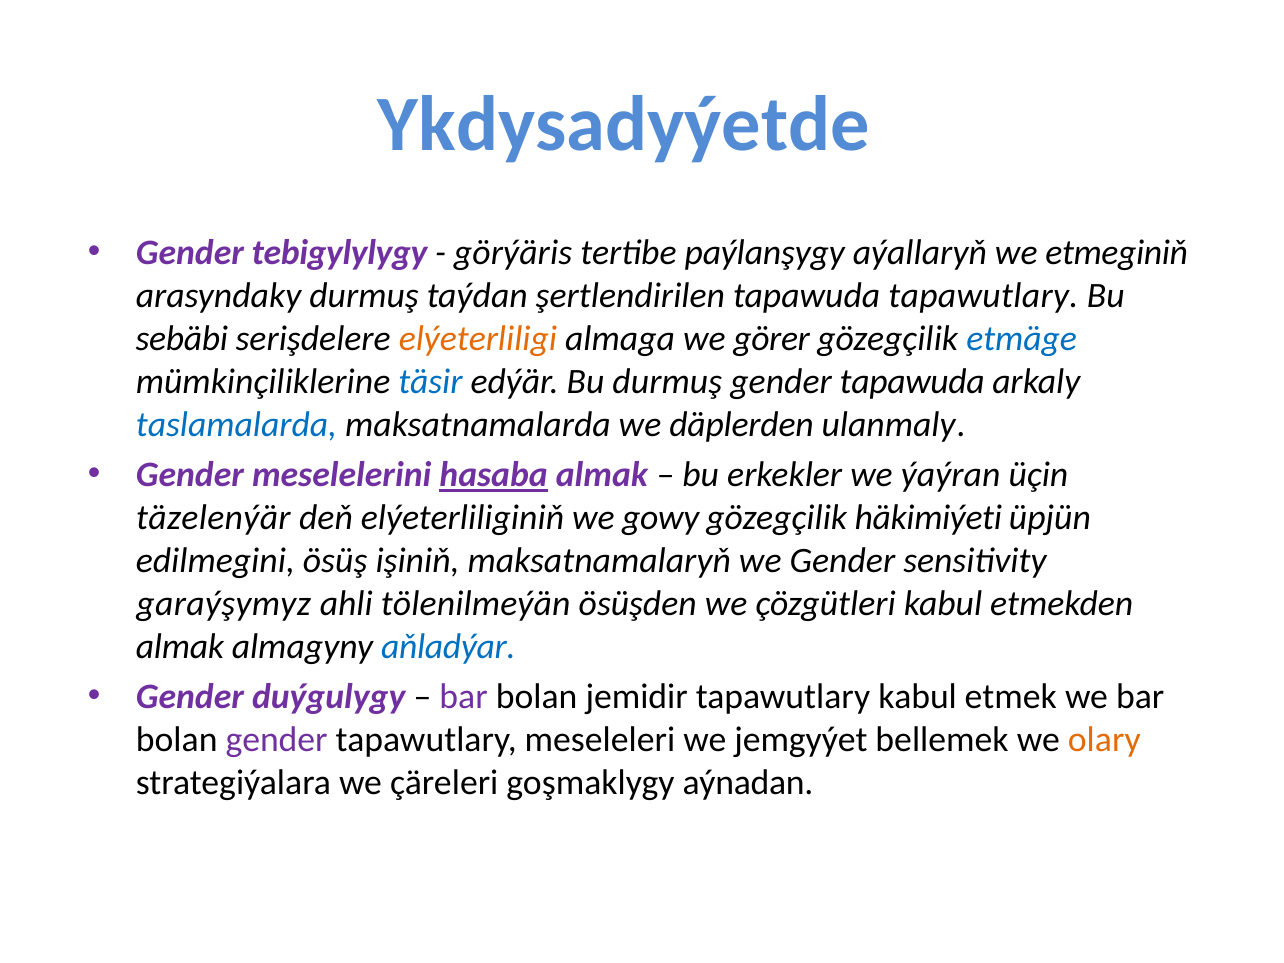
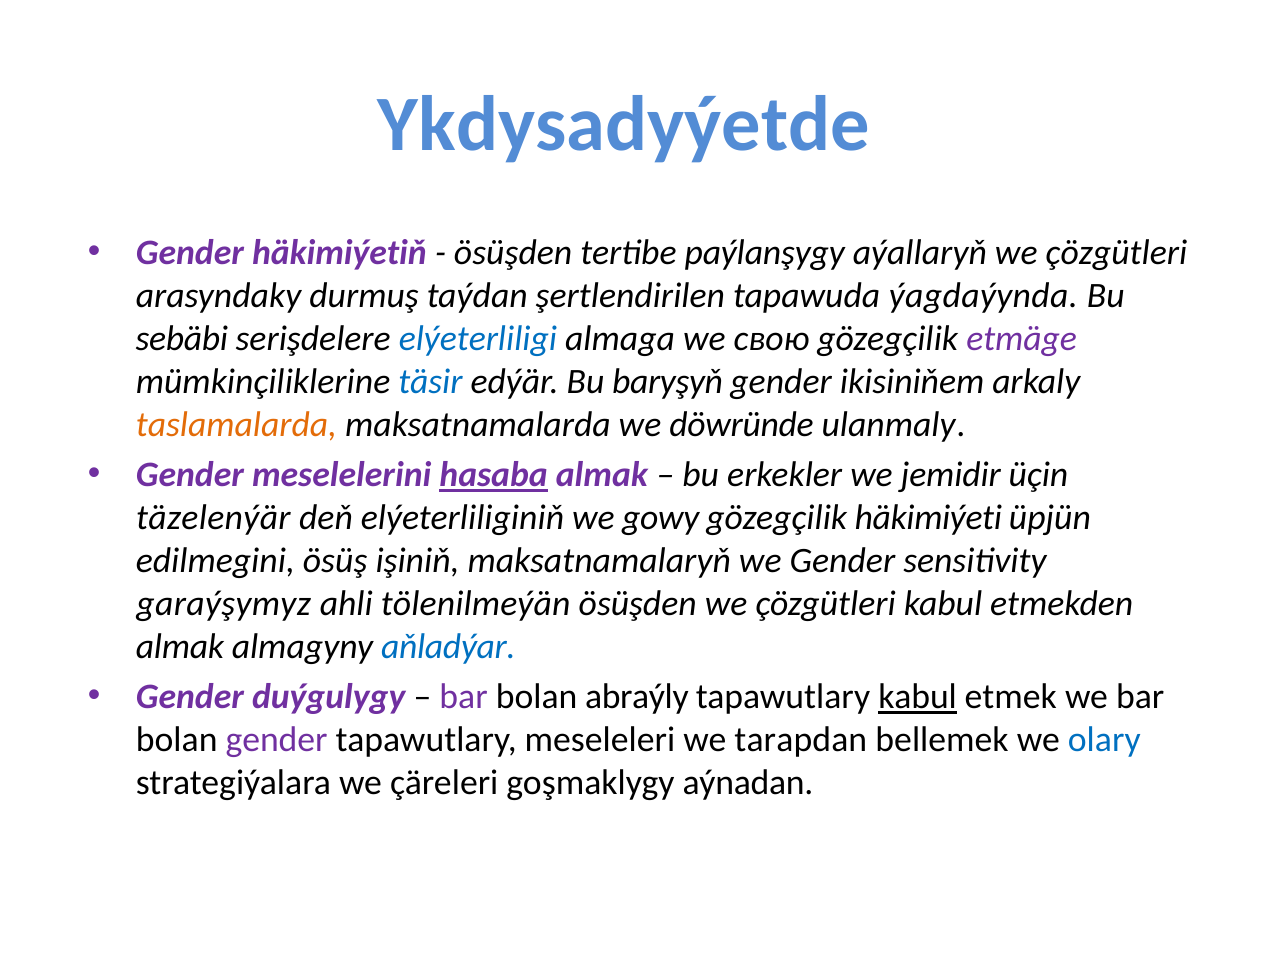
tebigylylygy: tebigylylygy -> häkimiýetiň
görýäris at (513, 253): görýäris -> ösüşden
aýallaryň we etmeginiň: etmeginiň -> çözgütleri
tapawuda tapawutlary: tapawutlary -> ýagdaýynda
elýeterliligi colour: orange -> blue
görer: görer -> свою
etmäge colour: blue -> purple
Bu durmuş: durmuş -> baryşyň
gender tapawuda: tapawuda -> ikisiniňem
taslamalarda colour: blue -> orange
däplerden: däplerden -> döwründe
ýaýran: ýaýran -> jemidir
jemidir: jemidir -> abraýly
kabul at (918, 697) underline: none -> present
jemgyýet: jemgyýet -> tarapdan
olary colour: orange -> blue
